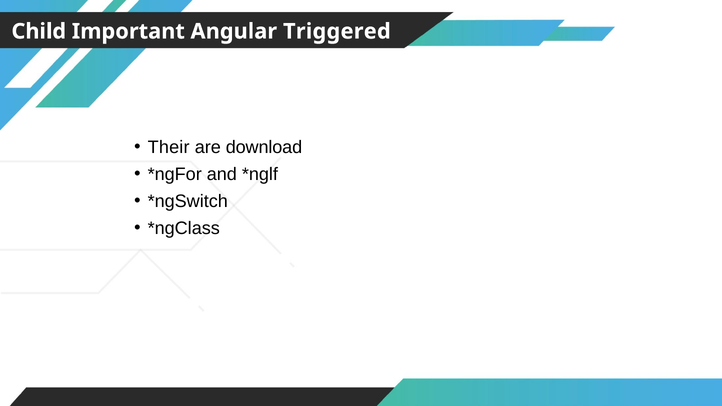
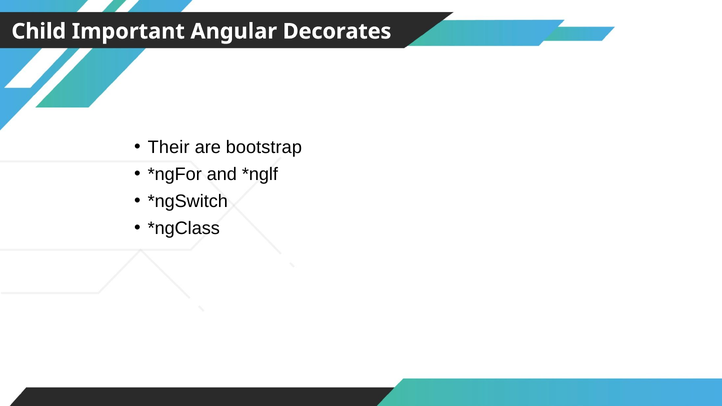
Triggered: Triggered -> Decorates
download: download -> bootstrap
